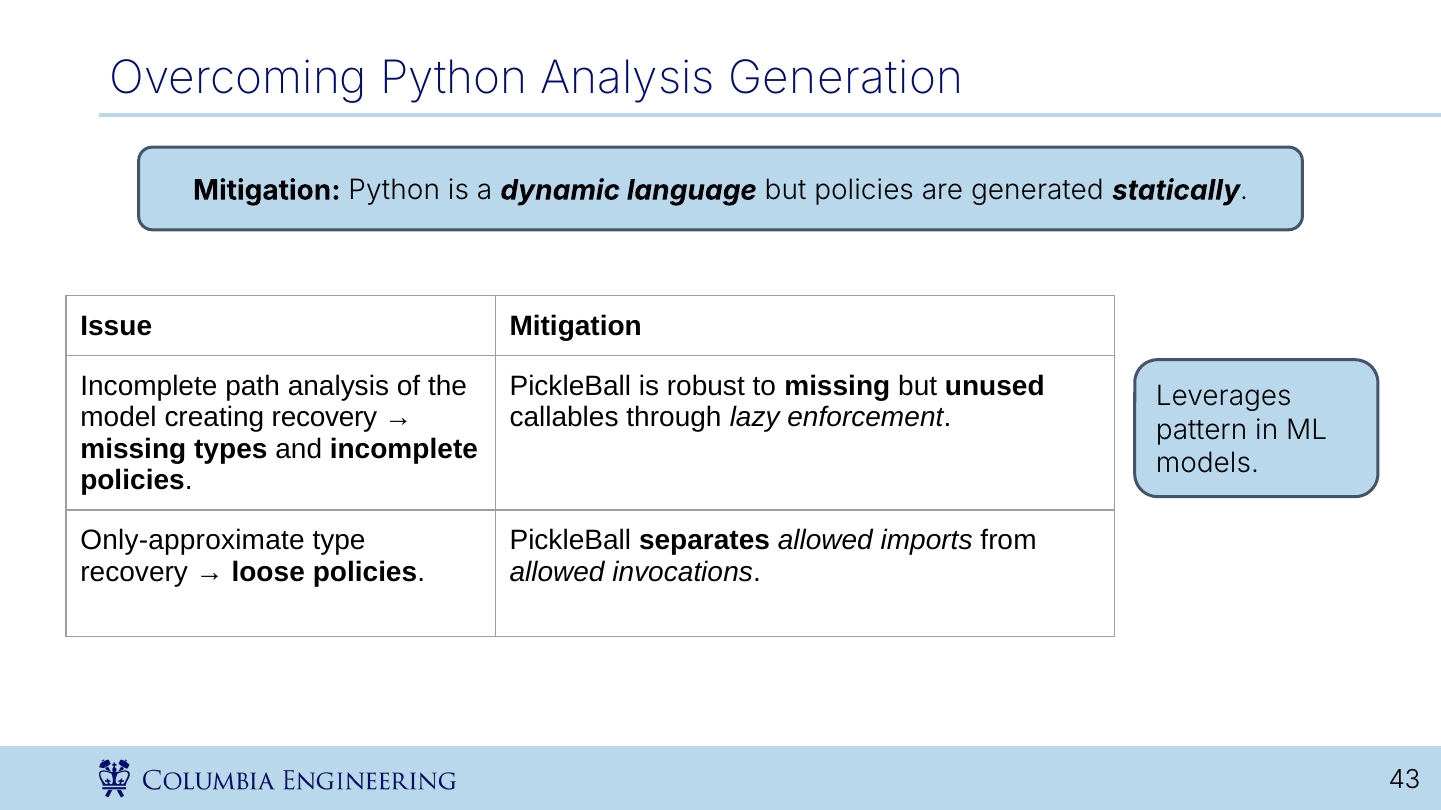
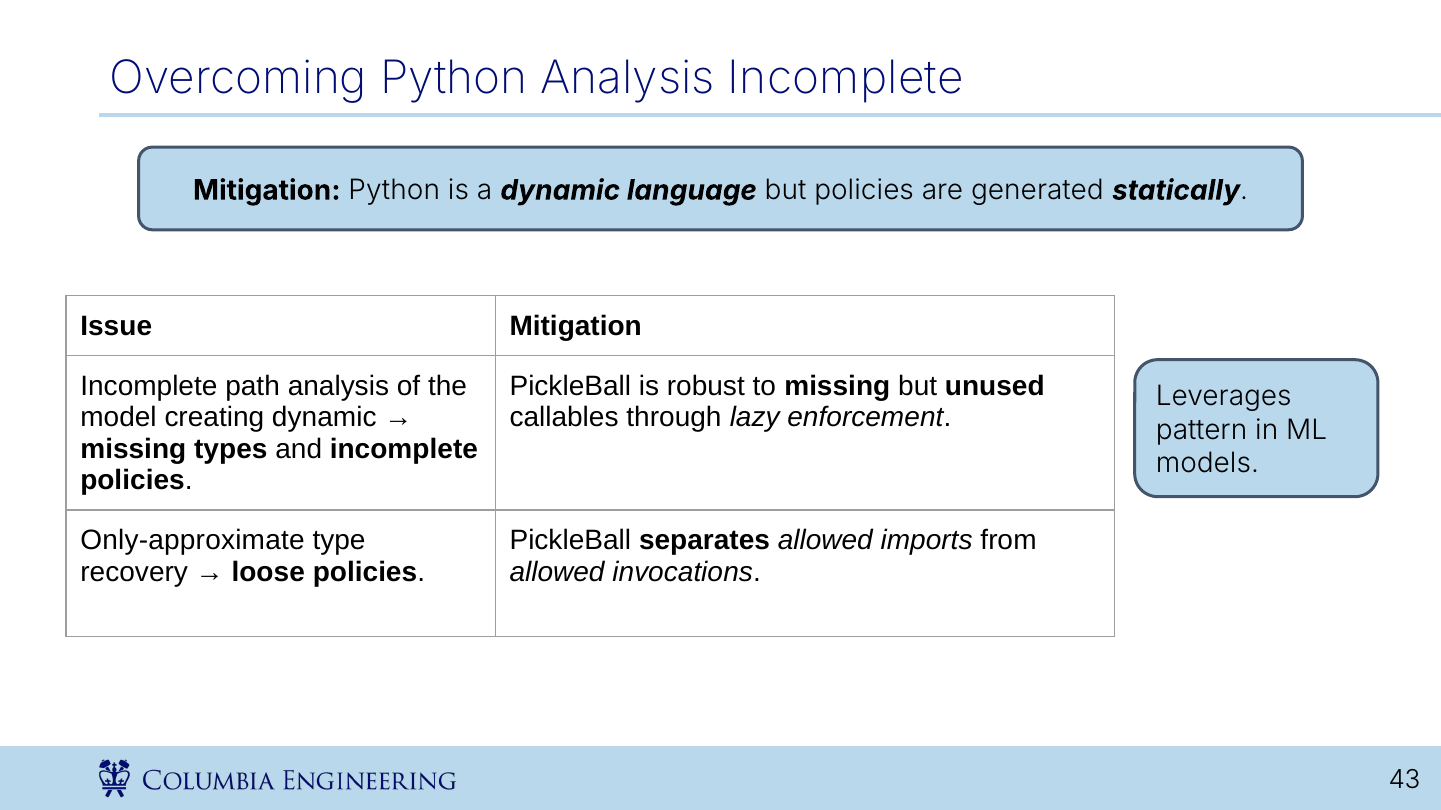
Analysis Generation: Generation -> Incomplete
creating recovery: recovery -> dynamic
